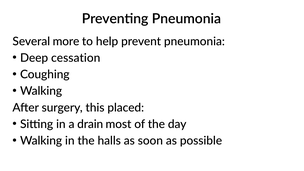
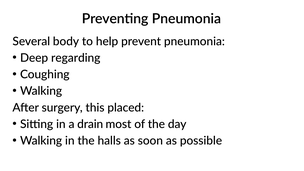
more: more -> body
cessation: cessation -> regarding
